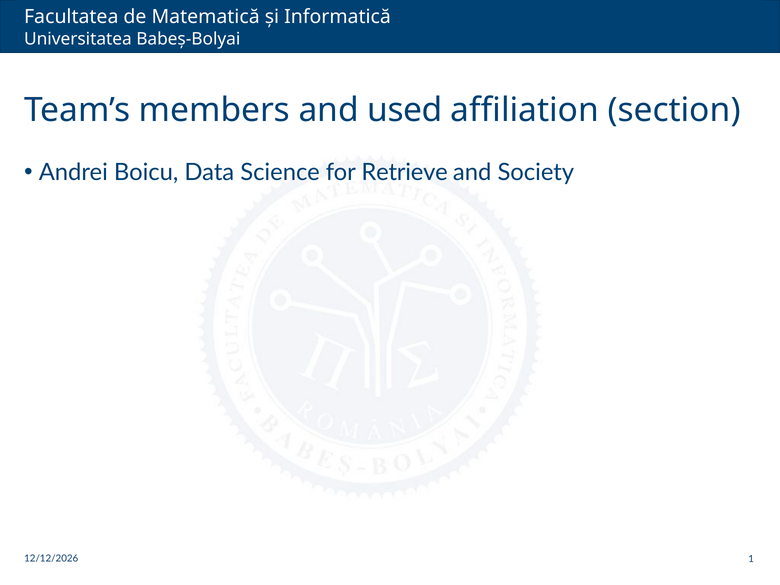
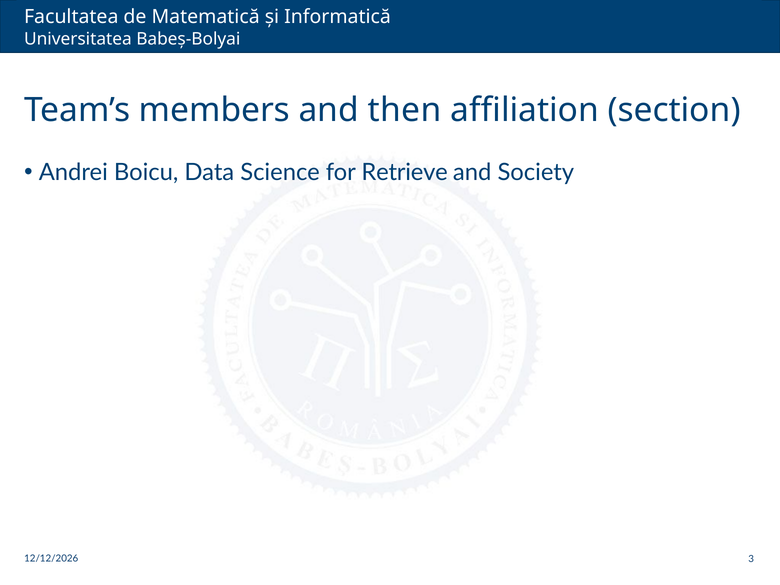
used: used -> then
1: 1 -> 3
